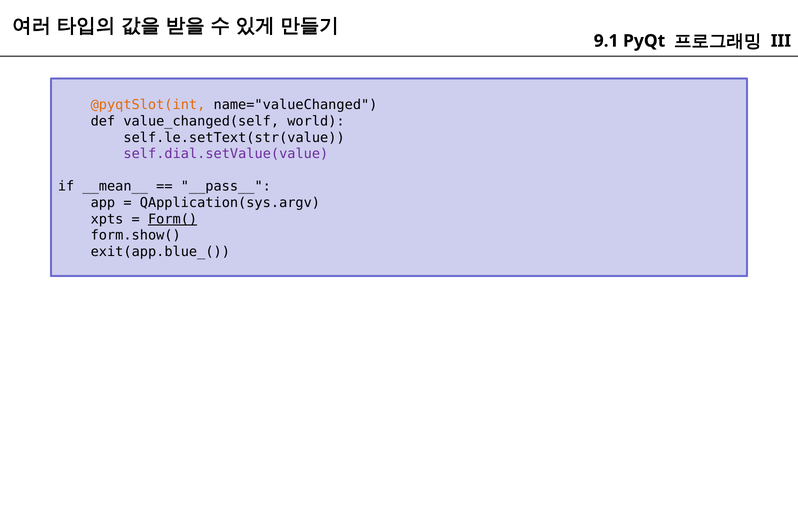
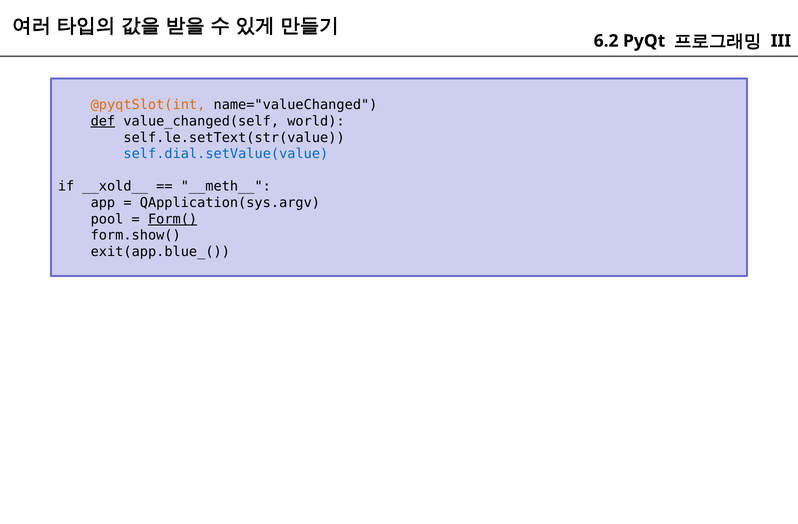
9.1: 9.1 -> 6.2
def underline: none -> present
self.dial.setValue(value colour: purple -> blue
__mean__: __mean__ -> __xold__
__pass__: __pass__ -> __meth__
xpts: xpts -> pool
